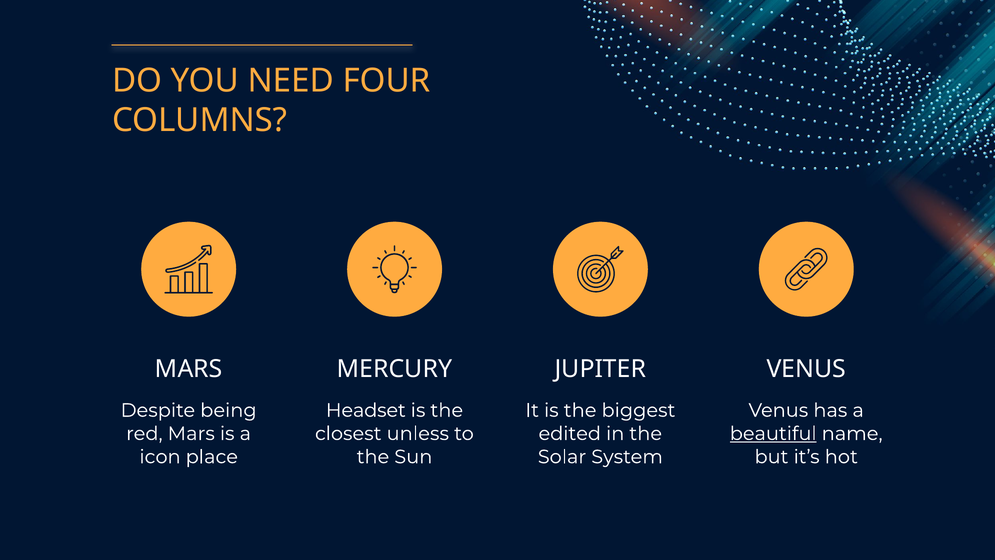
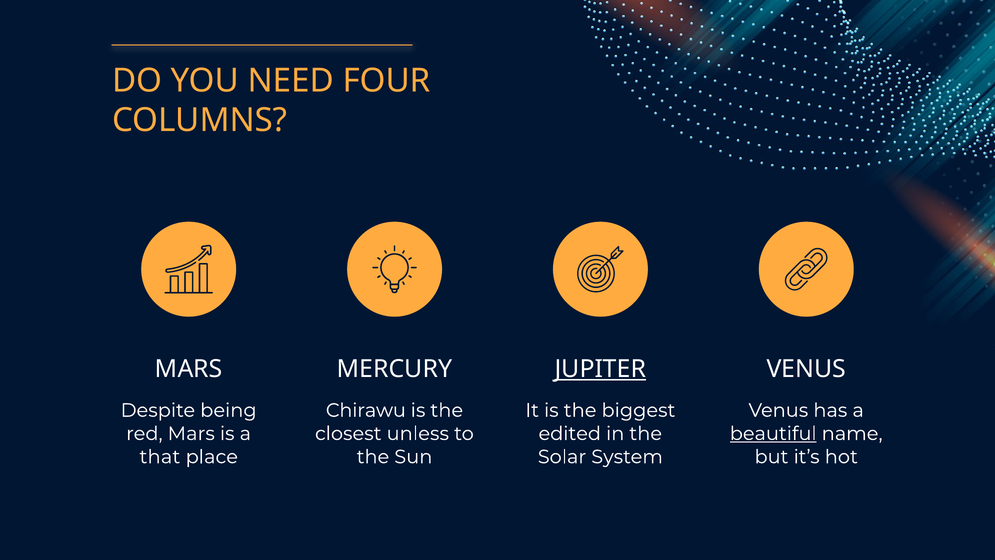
JUPITER underline: none -> present
Headset: Headset -> Chirawu
icon: icon -> that
